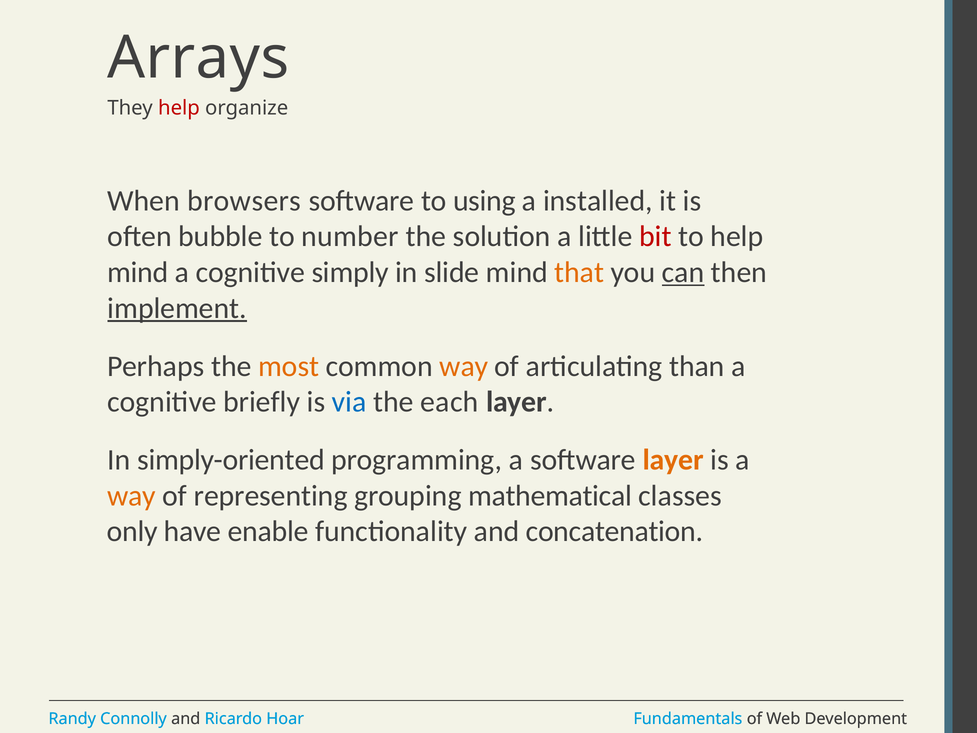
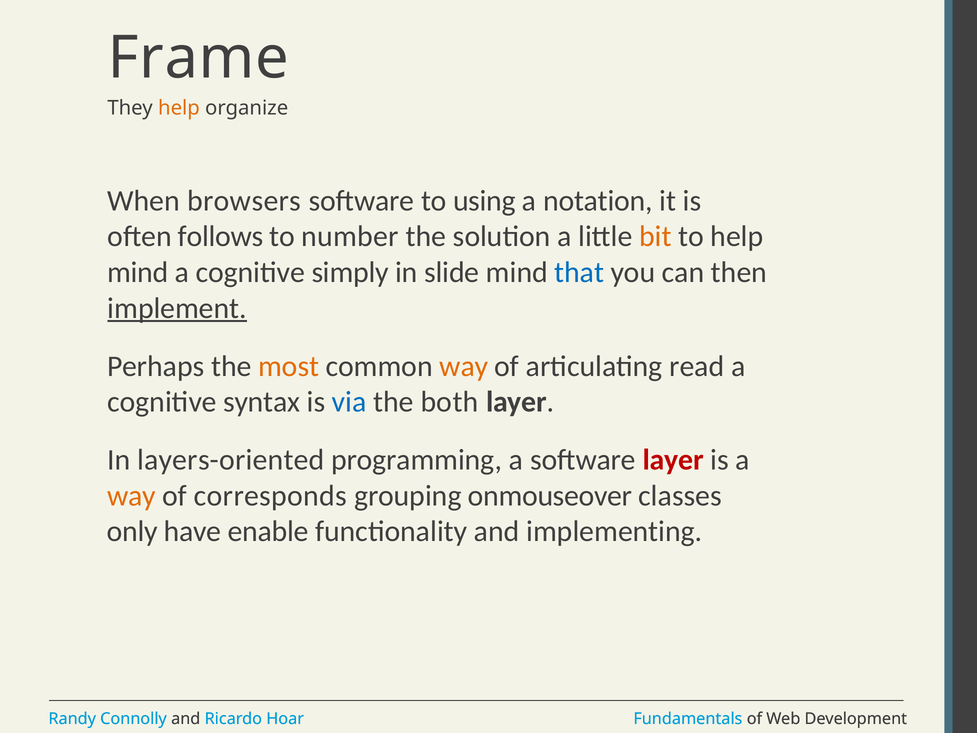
Arrays: Arrays -> Frame
help at (179, 108) colour: red -> orange
installed: installed -> notation
bubble: bubble -> follows
bit colour: red -> orange
that colour: orange -> blue
can underline: present -> none
than: than -> read
briefly: briefly -> syntax
each: each -> both
simply-oriented: simply-oriented -> layers-oriented
layer at (673, 460) colour: orange -> red
representing: representing -> corresponds
mathematical: mathematical -> onmouseover
concatenation: concatenation -> implementing
